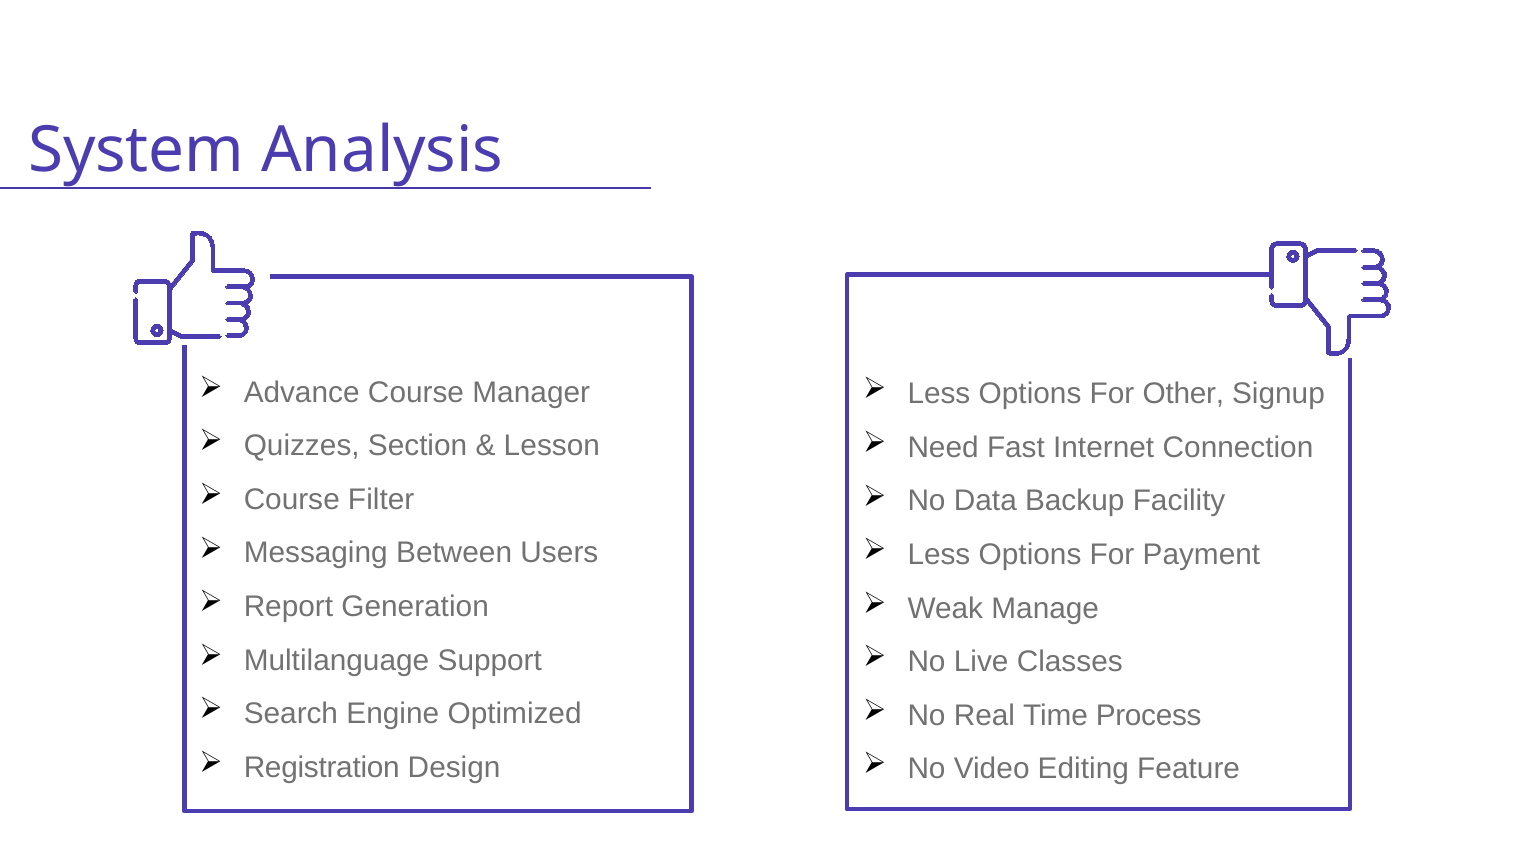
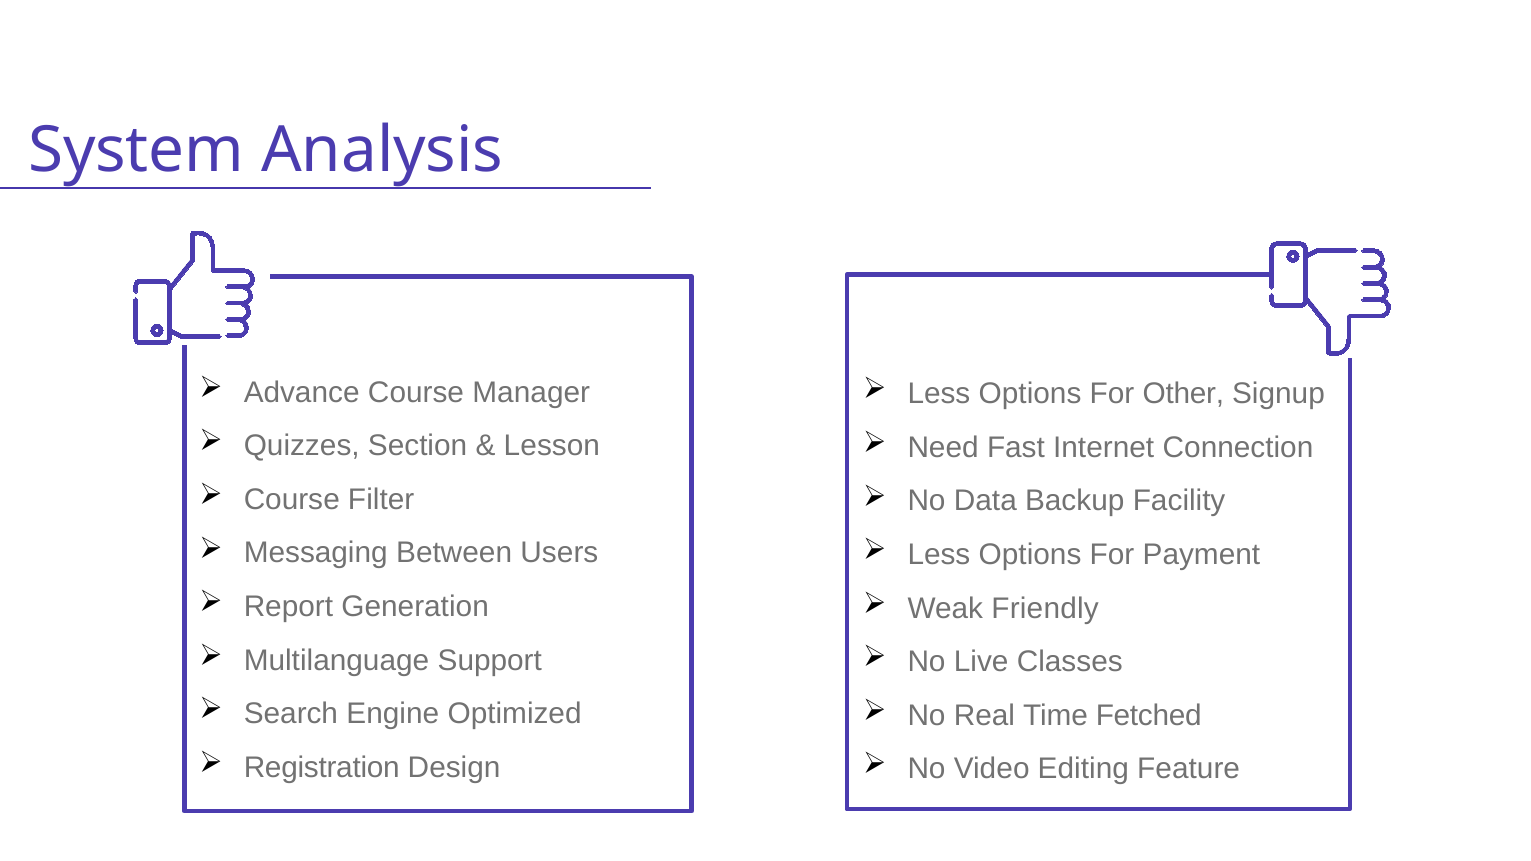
Manage: Manage -> Friendly
Process: Process -> Fetched
